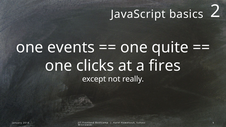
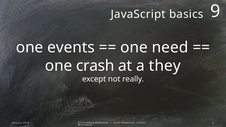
basics 2: 2 -> 9
quite: quite -> need
clicks: clicks -> crash
fires: fires -> they
